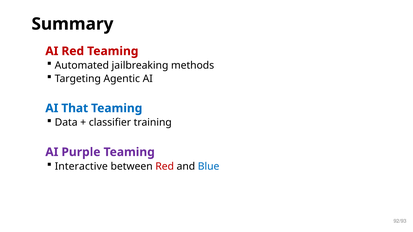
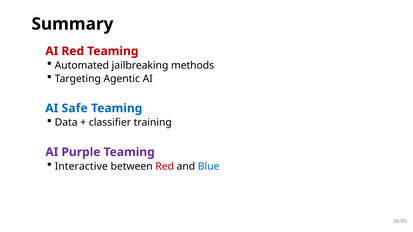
That: That -> Safe
